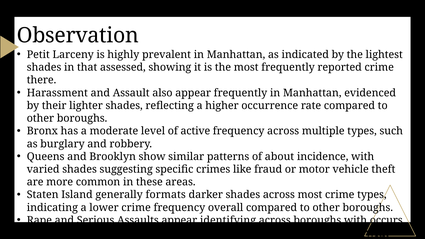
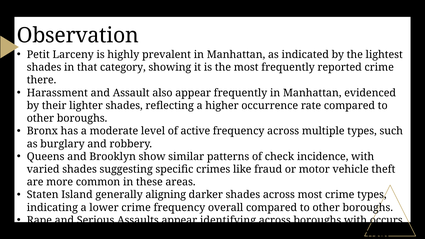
assessed: assessed -> category
about: about -> check
formats: formats -> aligning
